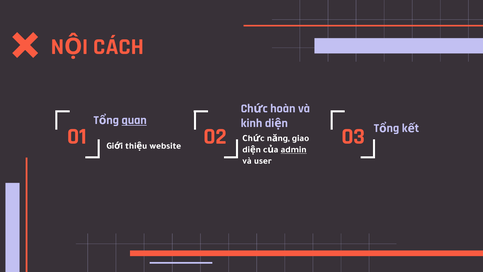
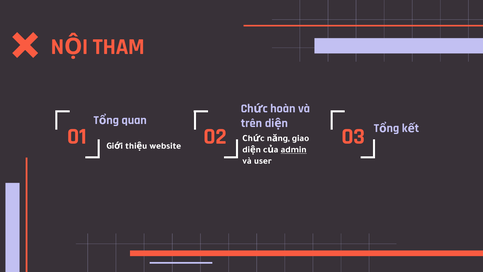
CÁCH: CÁCH -> THAM
quan underline: present -> none
kinh: kinh -> trên
